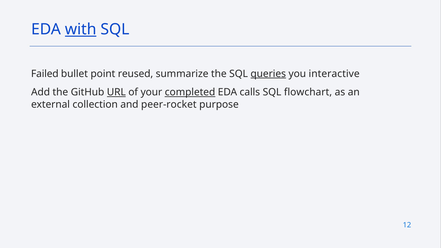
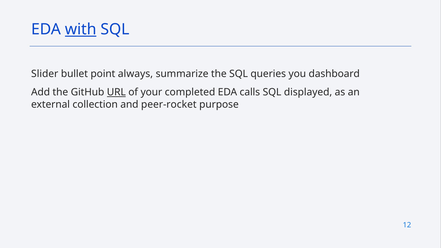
Failed: Failed -> Slider
reused: reused -> always
queries underline: present -> none
interactive: interactive -> dashboard
completed underline: present -> none
flowchart: flowchart -> displayed
